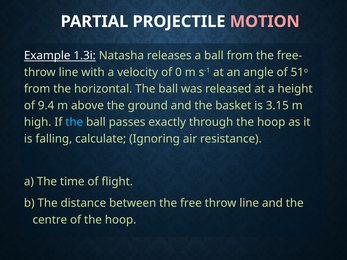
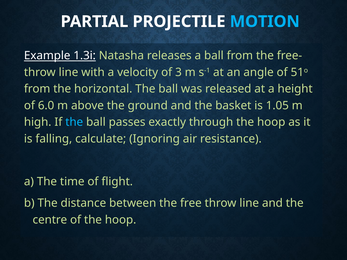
MOTION colour: pink -> light blue
0: 0 -> 3
9.4: 9.4 -> 6.0
3.15: 3.15 -> 1.05
